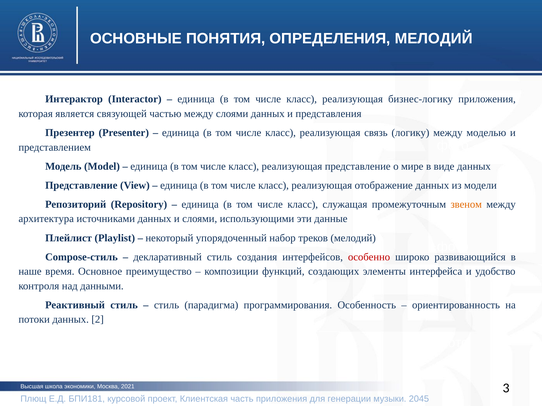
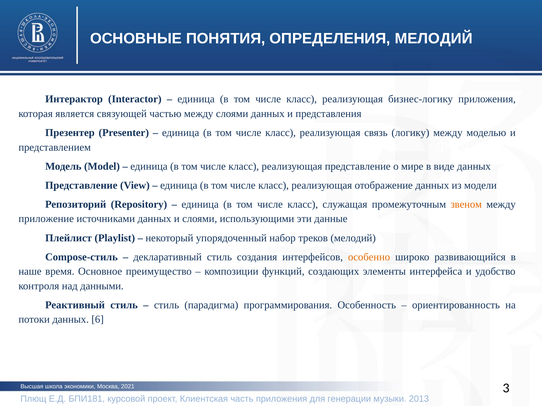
архитектура: архитектура -> приложение
особенно colour: red -> orange
2: 2 -> 6
2045: 2045 -> 2013
